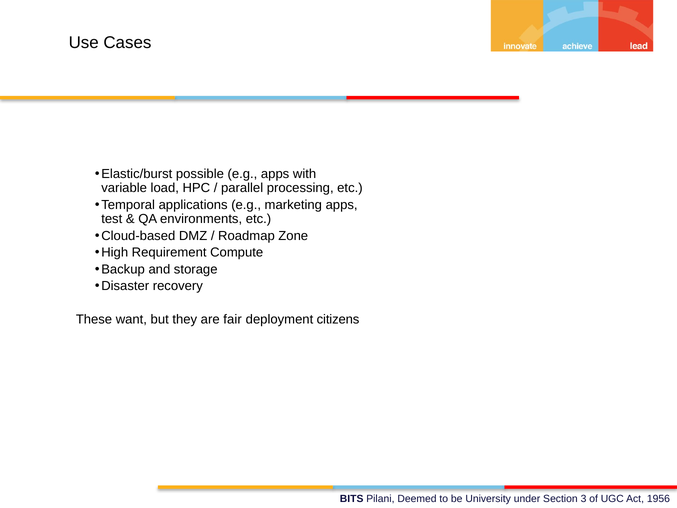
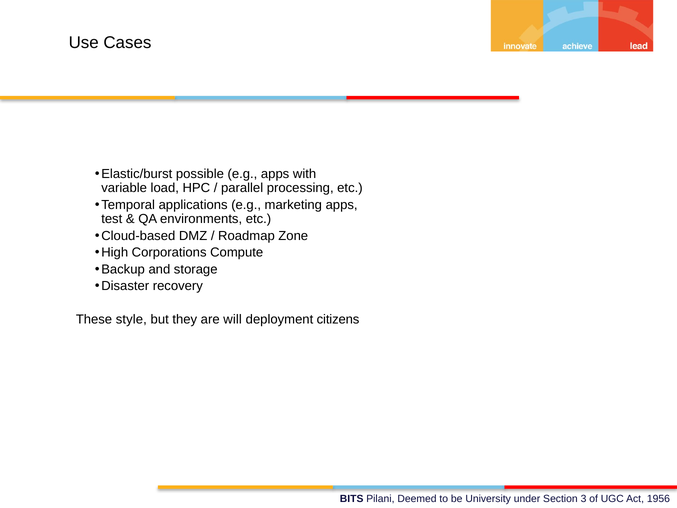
Requirement: Requirement -> Corporations
want: want -> style
fair: fair -> will
